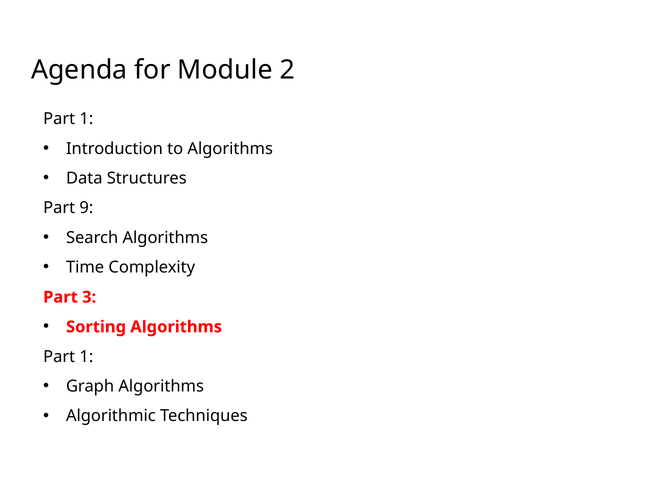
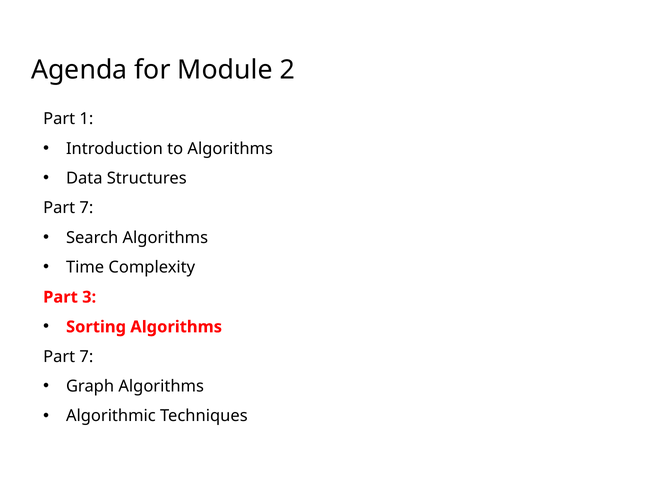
9 at (86, 208): 9 -> 7
1 at (86, 356): 1 -> 7
